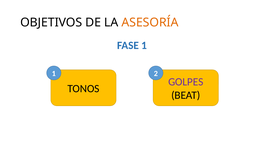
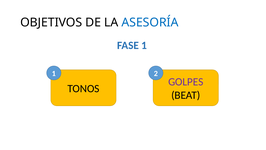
ASESORÍA colour: orange -> blue
